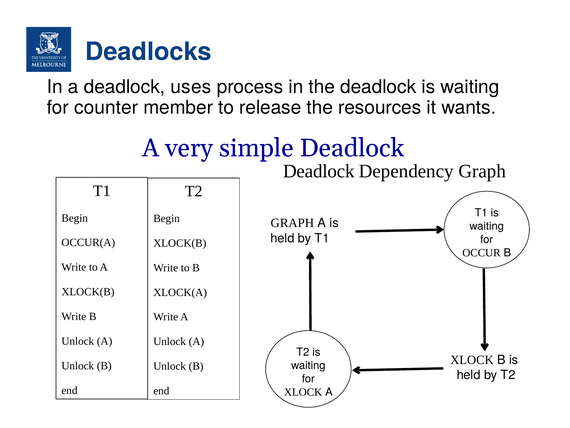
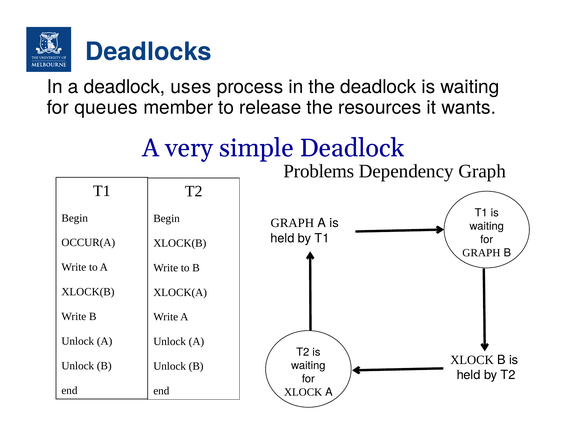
counter: counter -> queues
Deadlock at (319, 171): Deadlock -> Problems
OCCUR at (481, 252): OCCUR -> GRAPH
